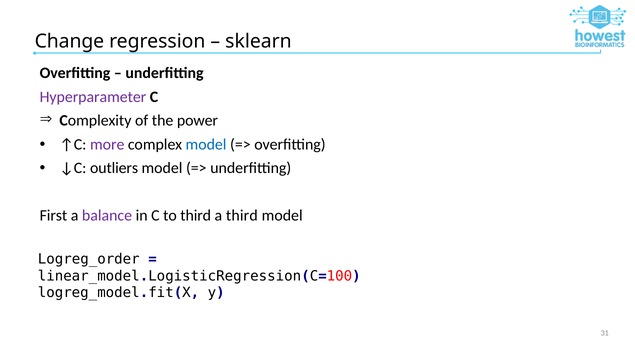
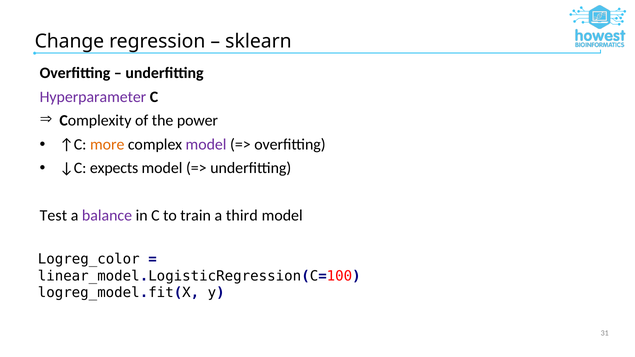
more colour: purple -> orange
model at (206, 144) colour: blue -> purple
outliers: outliers -> expects
First: First -> Test
to third: third -> train
Logreg_order: Logreg_order -> Logreg_color
